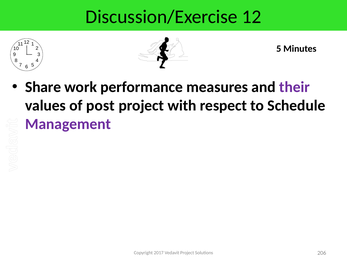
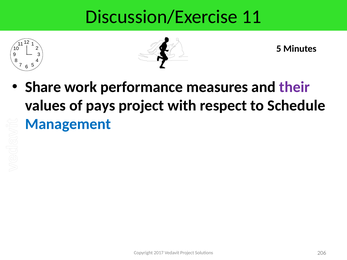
Discussion/Exercise 12: 12 -> 11
post: post -> pays
Management colour: purple -> blue
